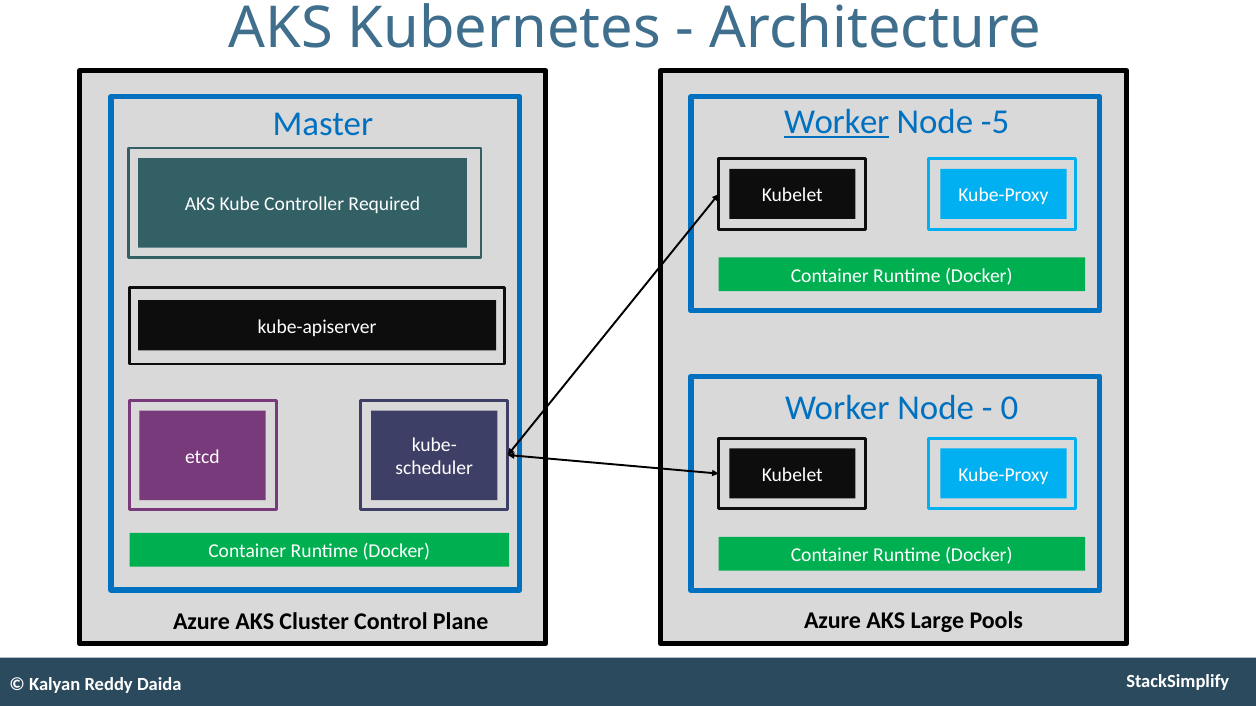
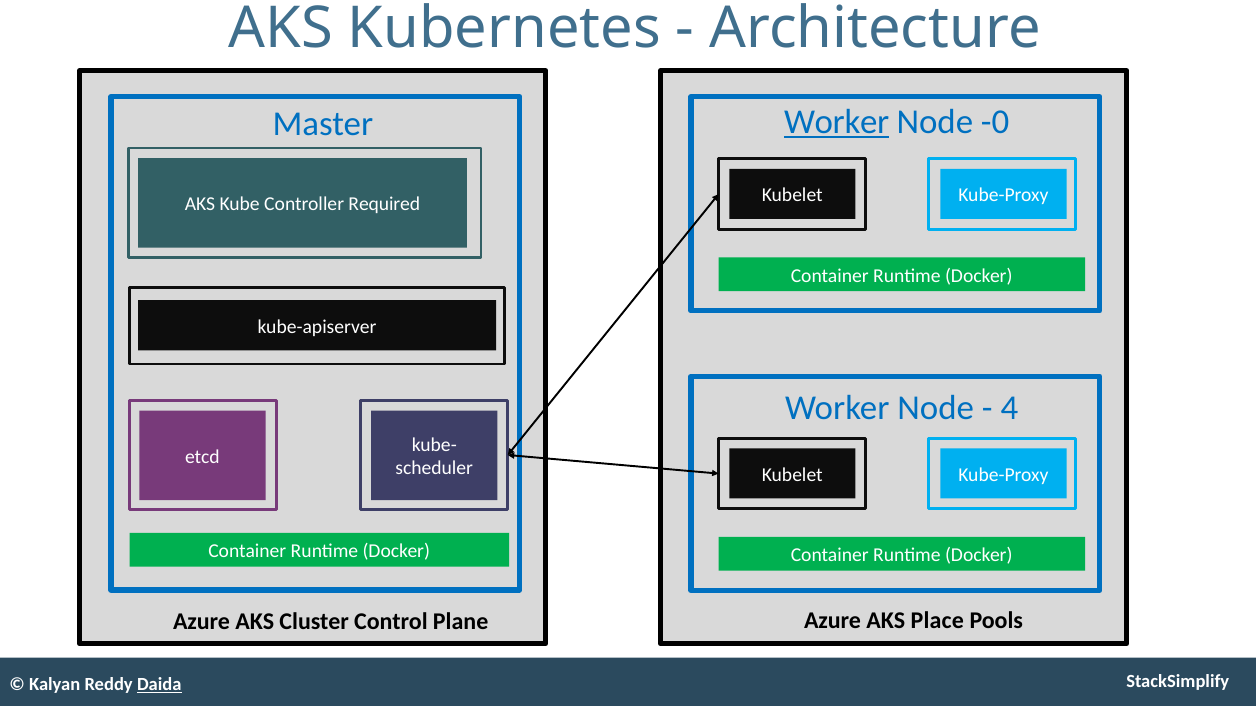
-5: -5 -> -0
0: 0 -> 4
Large: Large -> Place
Daida underline: none -> present
